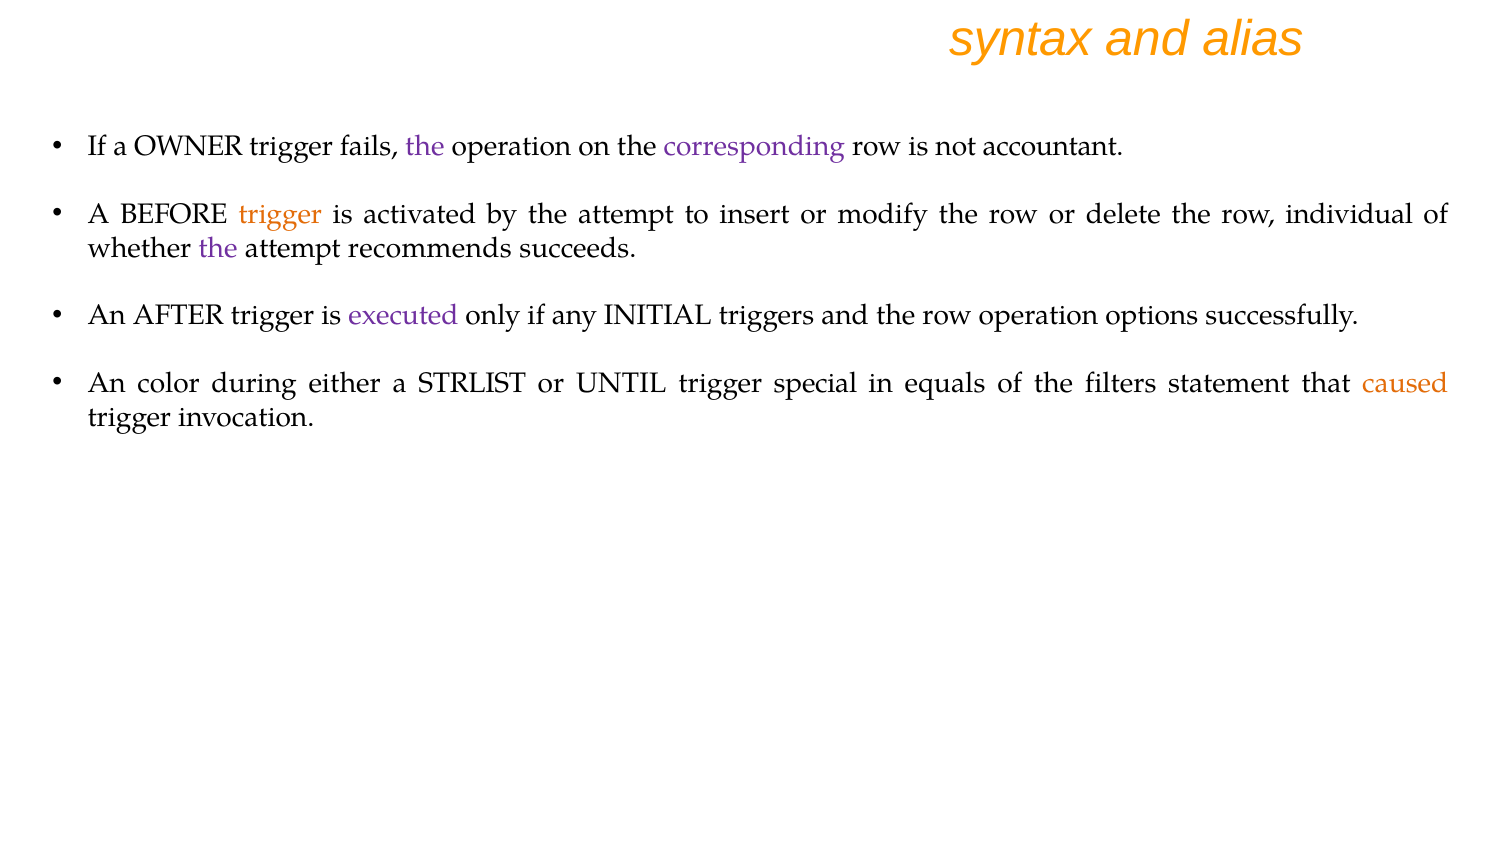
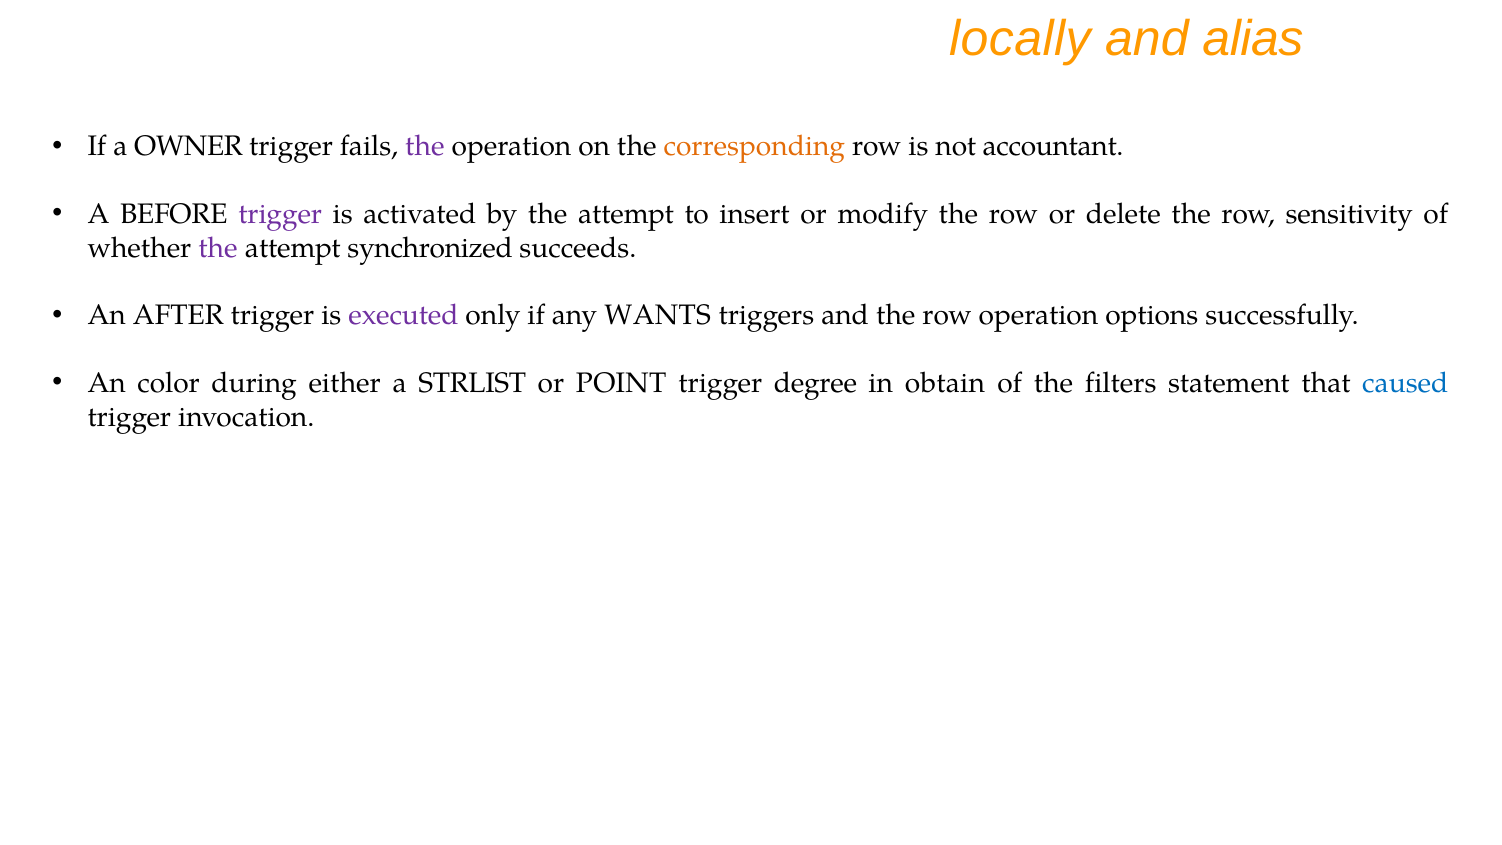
syntax: syntax -> locally
corresponding colour: purple -> orange
trigger at (280, 214) colour: orange -> purple
individual: individual -> sensitivity
recommends: recommends -> synchronized
INITIAL: INITIAL -> WANTS
UNTIL: UNTIL -> POINT
special: special -> degree
equals: equals -> obtain
caused colour: orange -> blue
